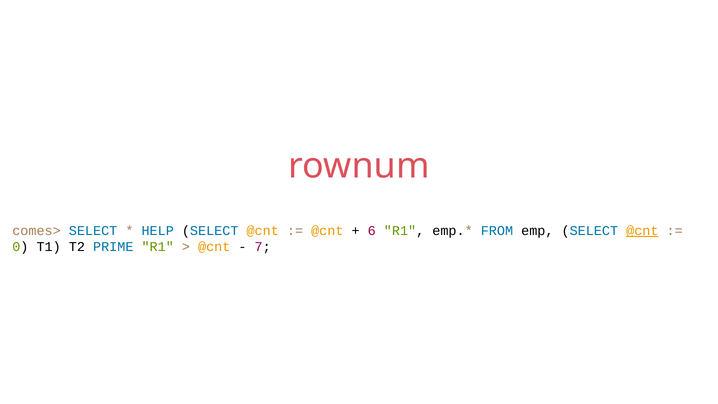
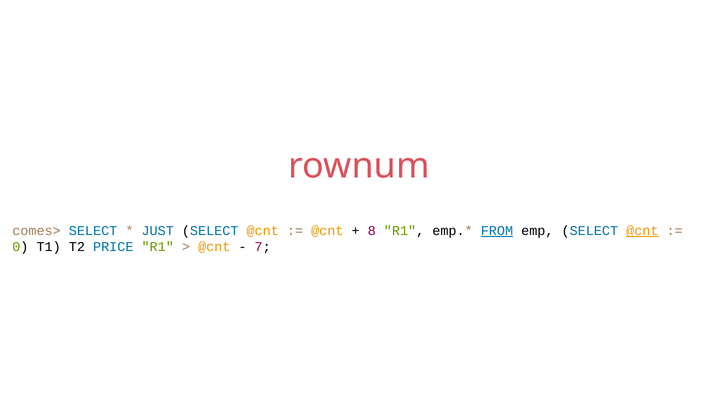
HELP: HELP -> JUST
6: 6 -> 8
FROM underline: none -> present
PRIME: PRIME -> PRICE
